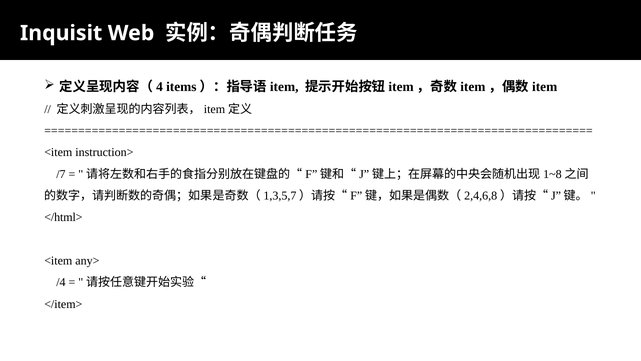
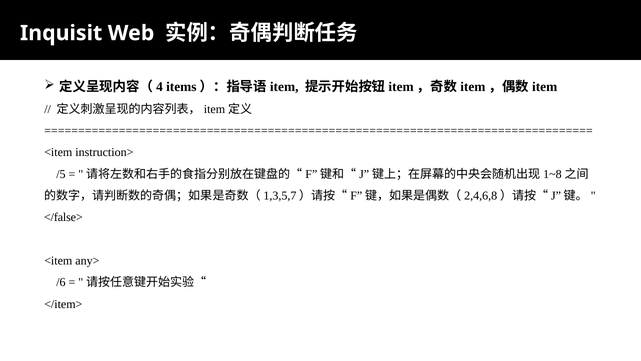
/7: /7 -> /5
</html>: </html> -> </false>
/4: /4 -> /6
